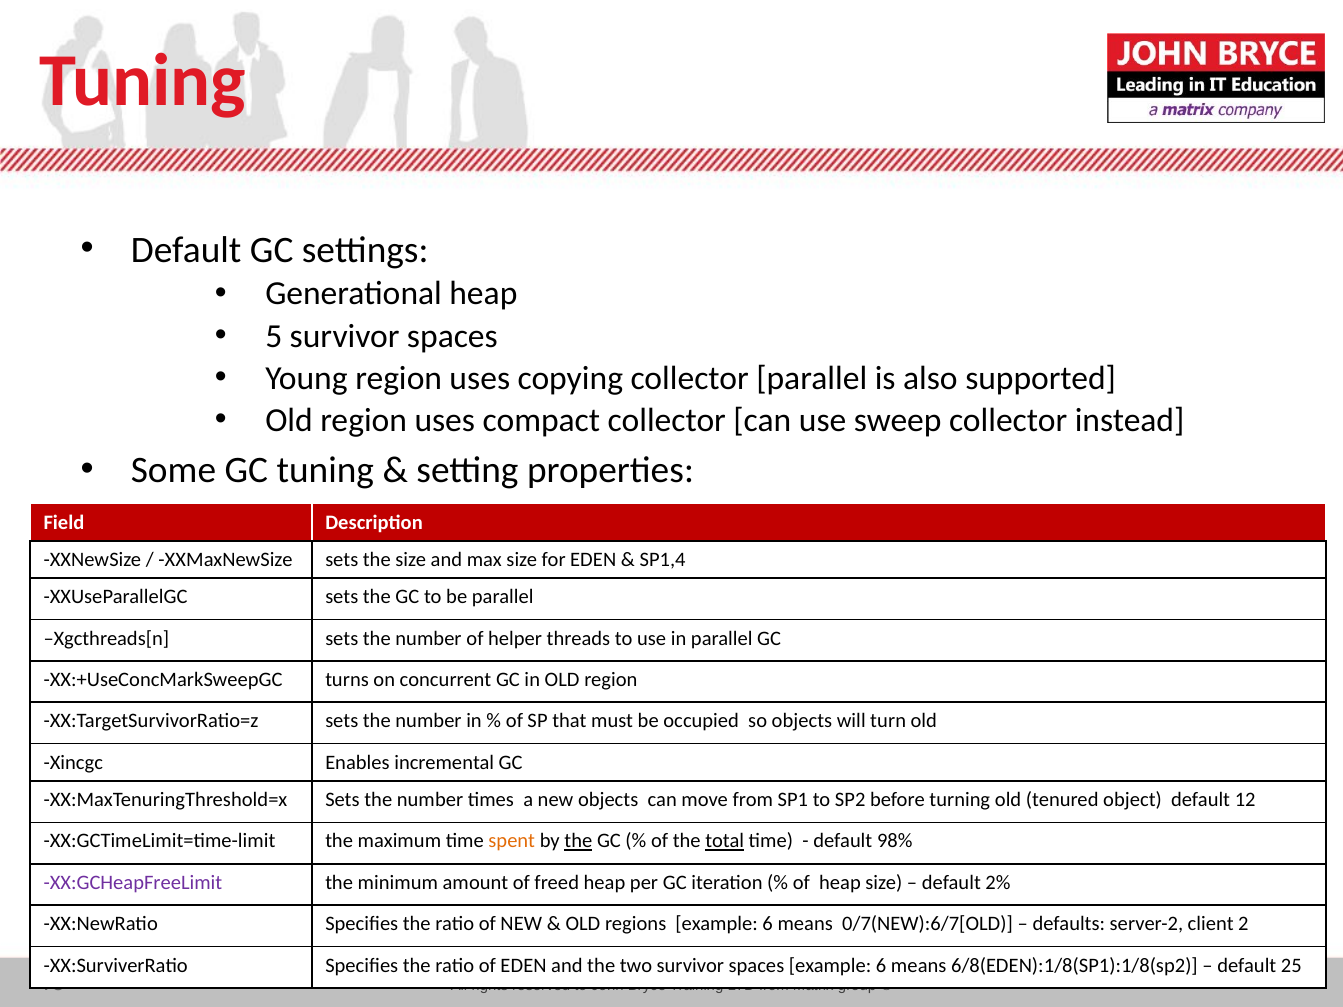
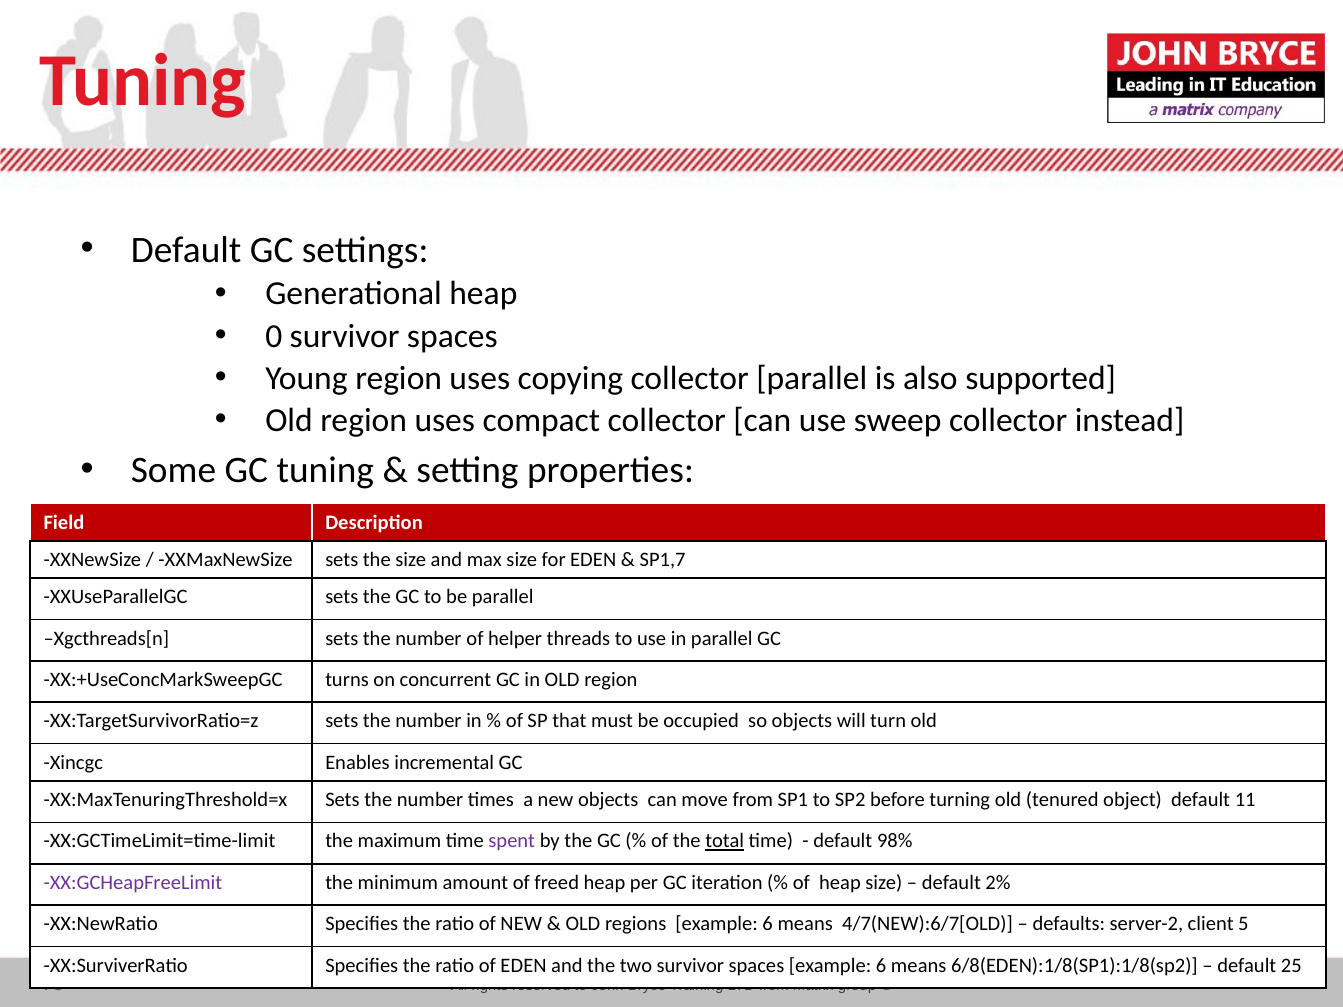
5: 5 -> 0
SP1,4: SP1,4 -> SP1,7
12: 12 -> 11
spent colour: orange -> purple
the at (578, 841) underline: present -> none
0/7(NEW):6/7[OLD: 0/7(NEW):6/7[OLD -> 4/7(NEW):6/7[OLD
2: 2 -> 5
